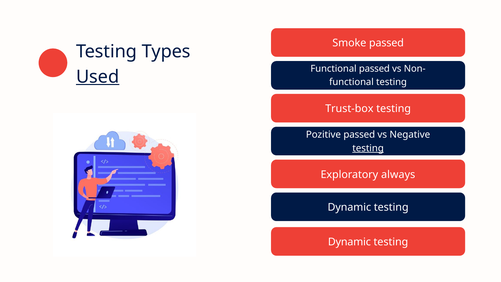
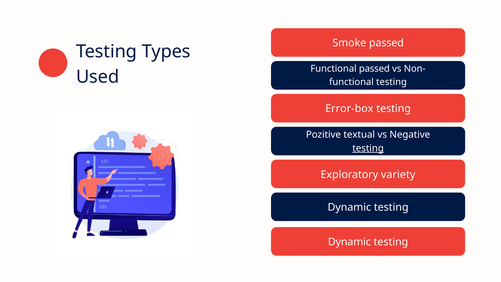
Used underline: present -> none
Trust-box: Trust-box -> Error-box
Pozitive passed: passed -> textual
always: always -> variety
